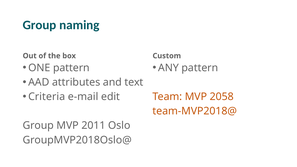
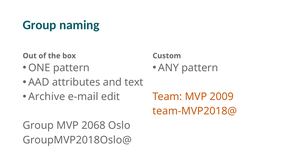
Criteria: Criteria -> Archive
2058: 2058 -> 2009
2011: 2011 -> 2068
